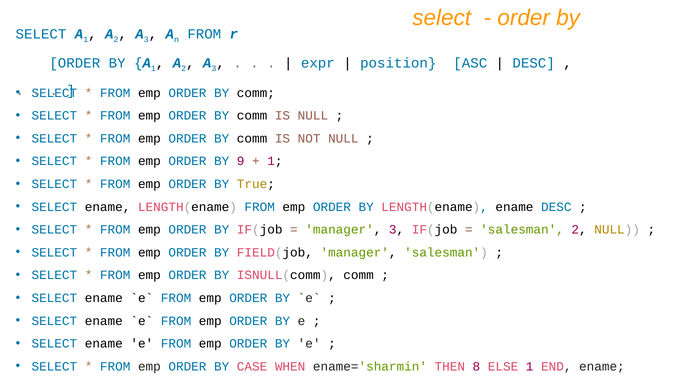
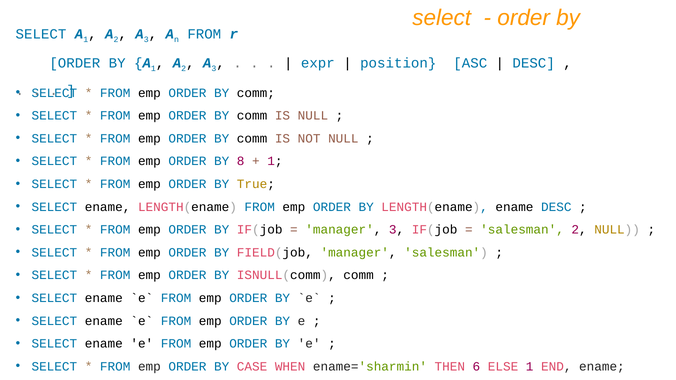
9: 9 -> 8
8: 8 -> 6
